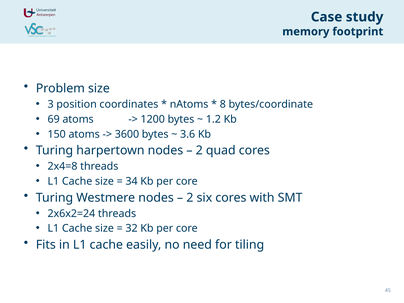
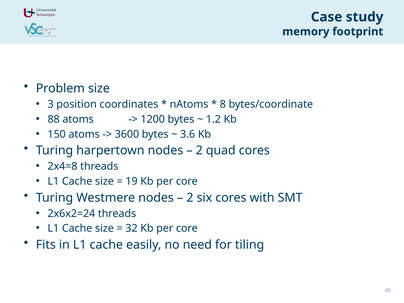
69: 69 -> 88
34: 34 -> 19
